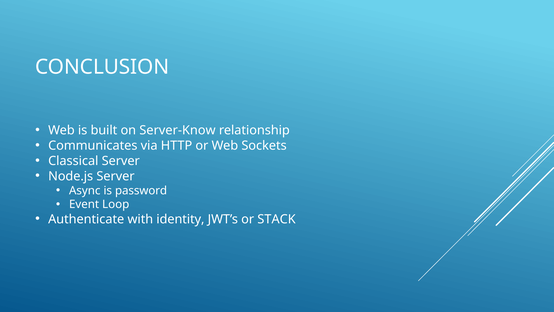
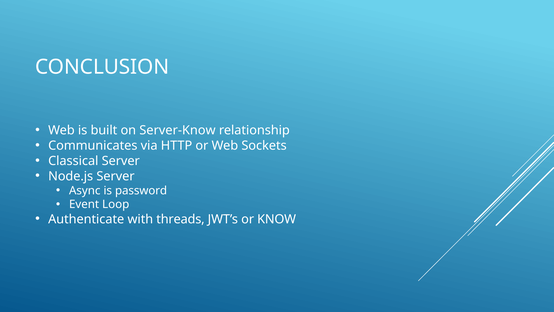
identity: identity -> threads
STACK: STACK -> KNOW
